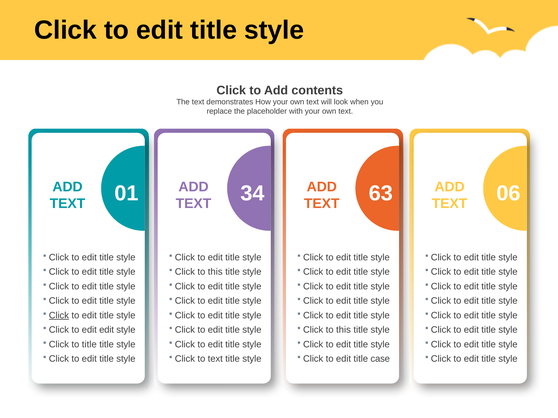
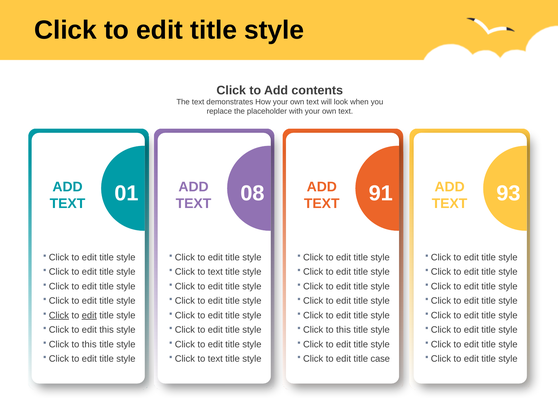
34: 34 -> 08
63: 63 -> 91
06: 06 -> 93
this at (215, 272): this -> text
edit at (89, 316) underline: none -> present
edit edit: edit -> this
title at (89, 345): title -> this
